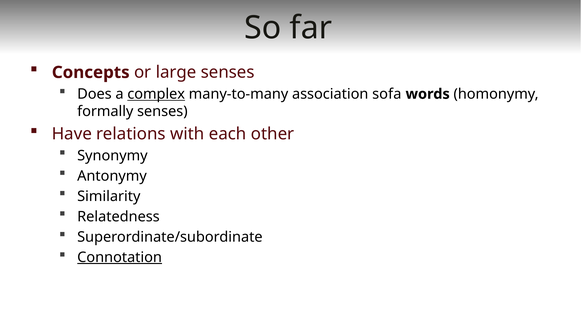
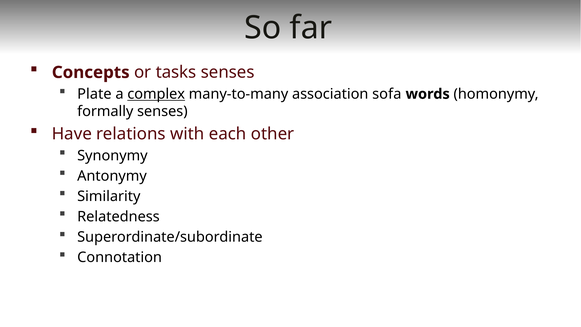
large: large -> tasks
Does: Does -> Plate
Connotation underline: present -> none
